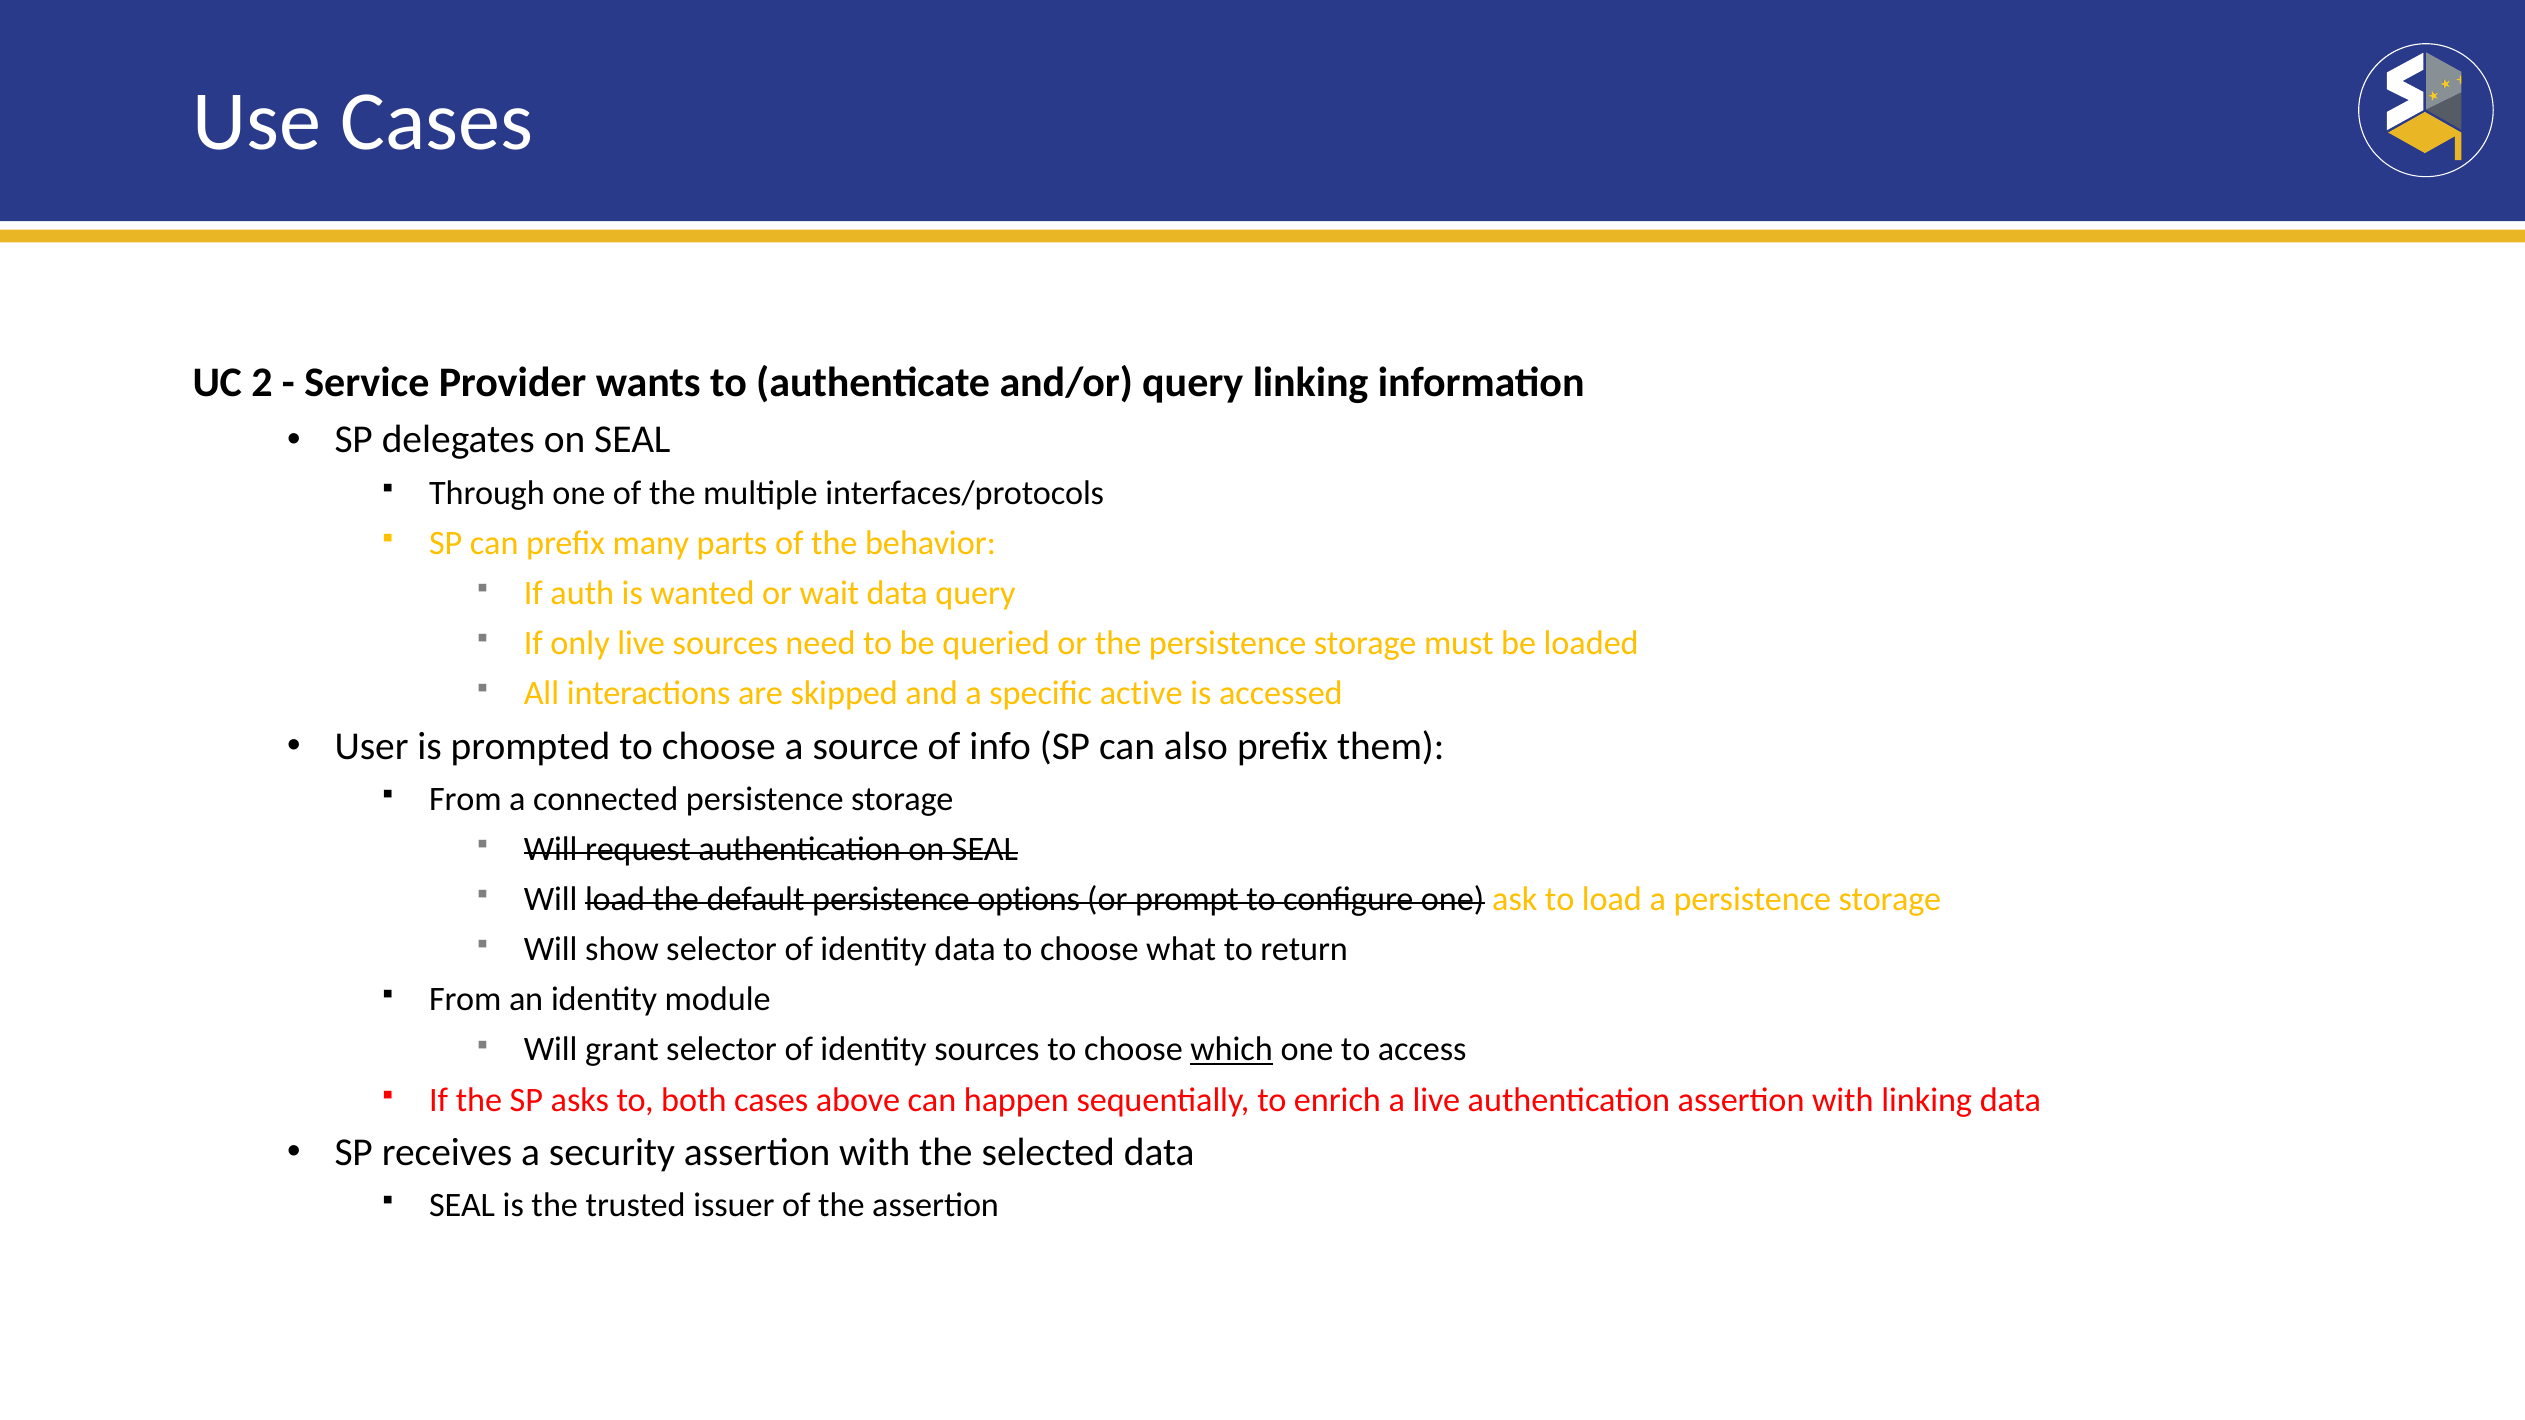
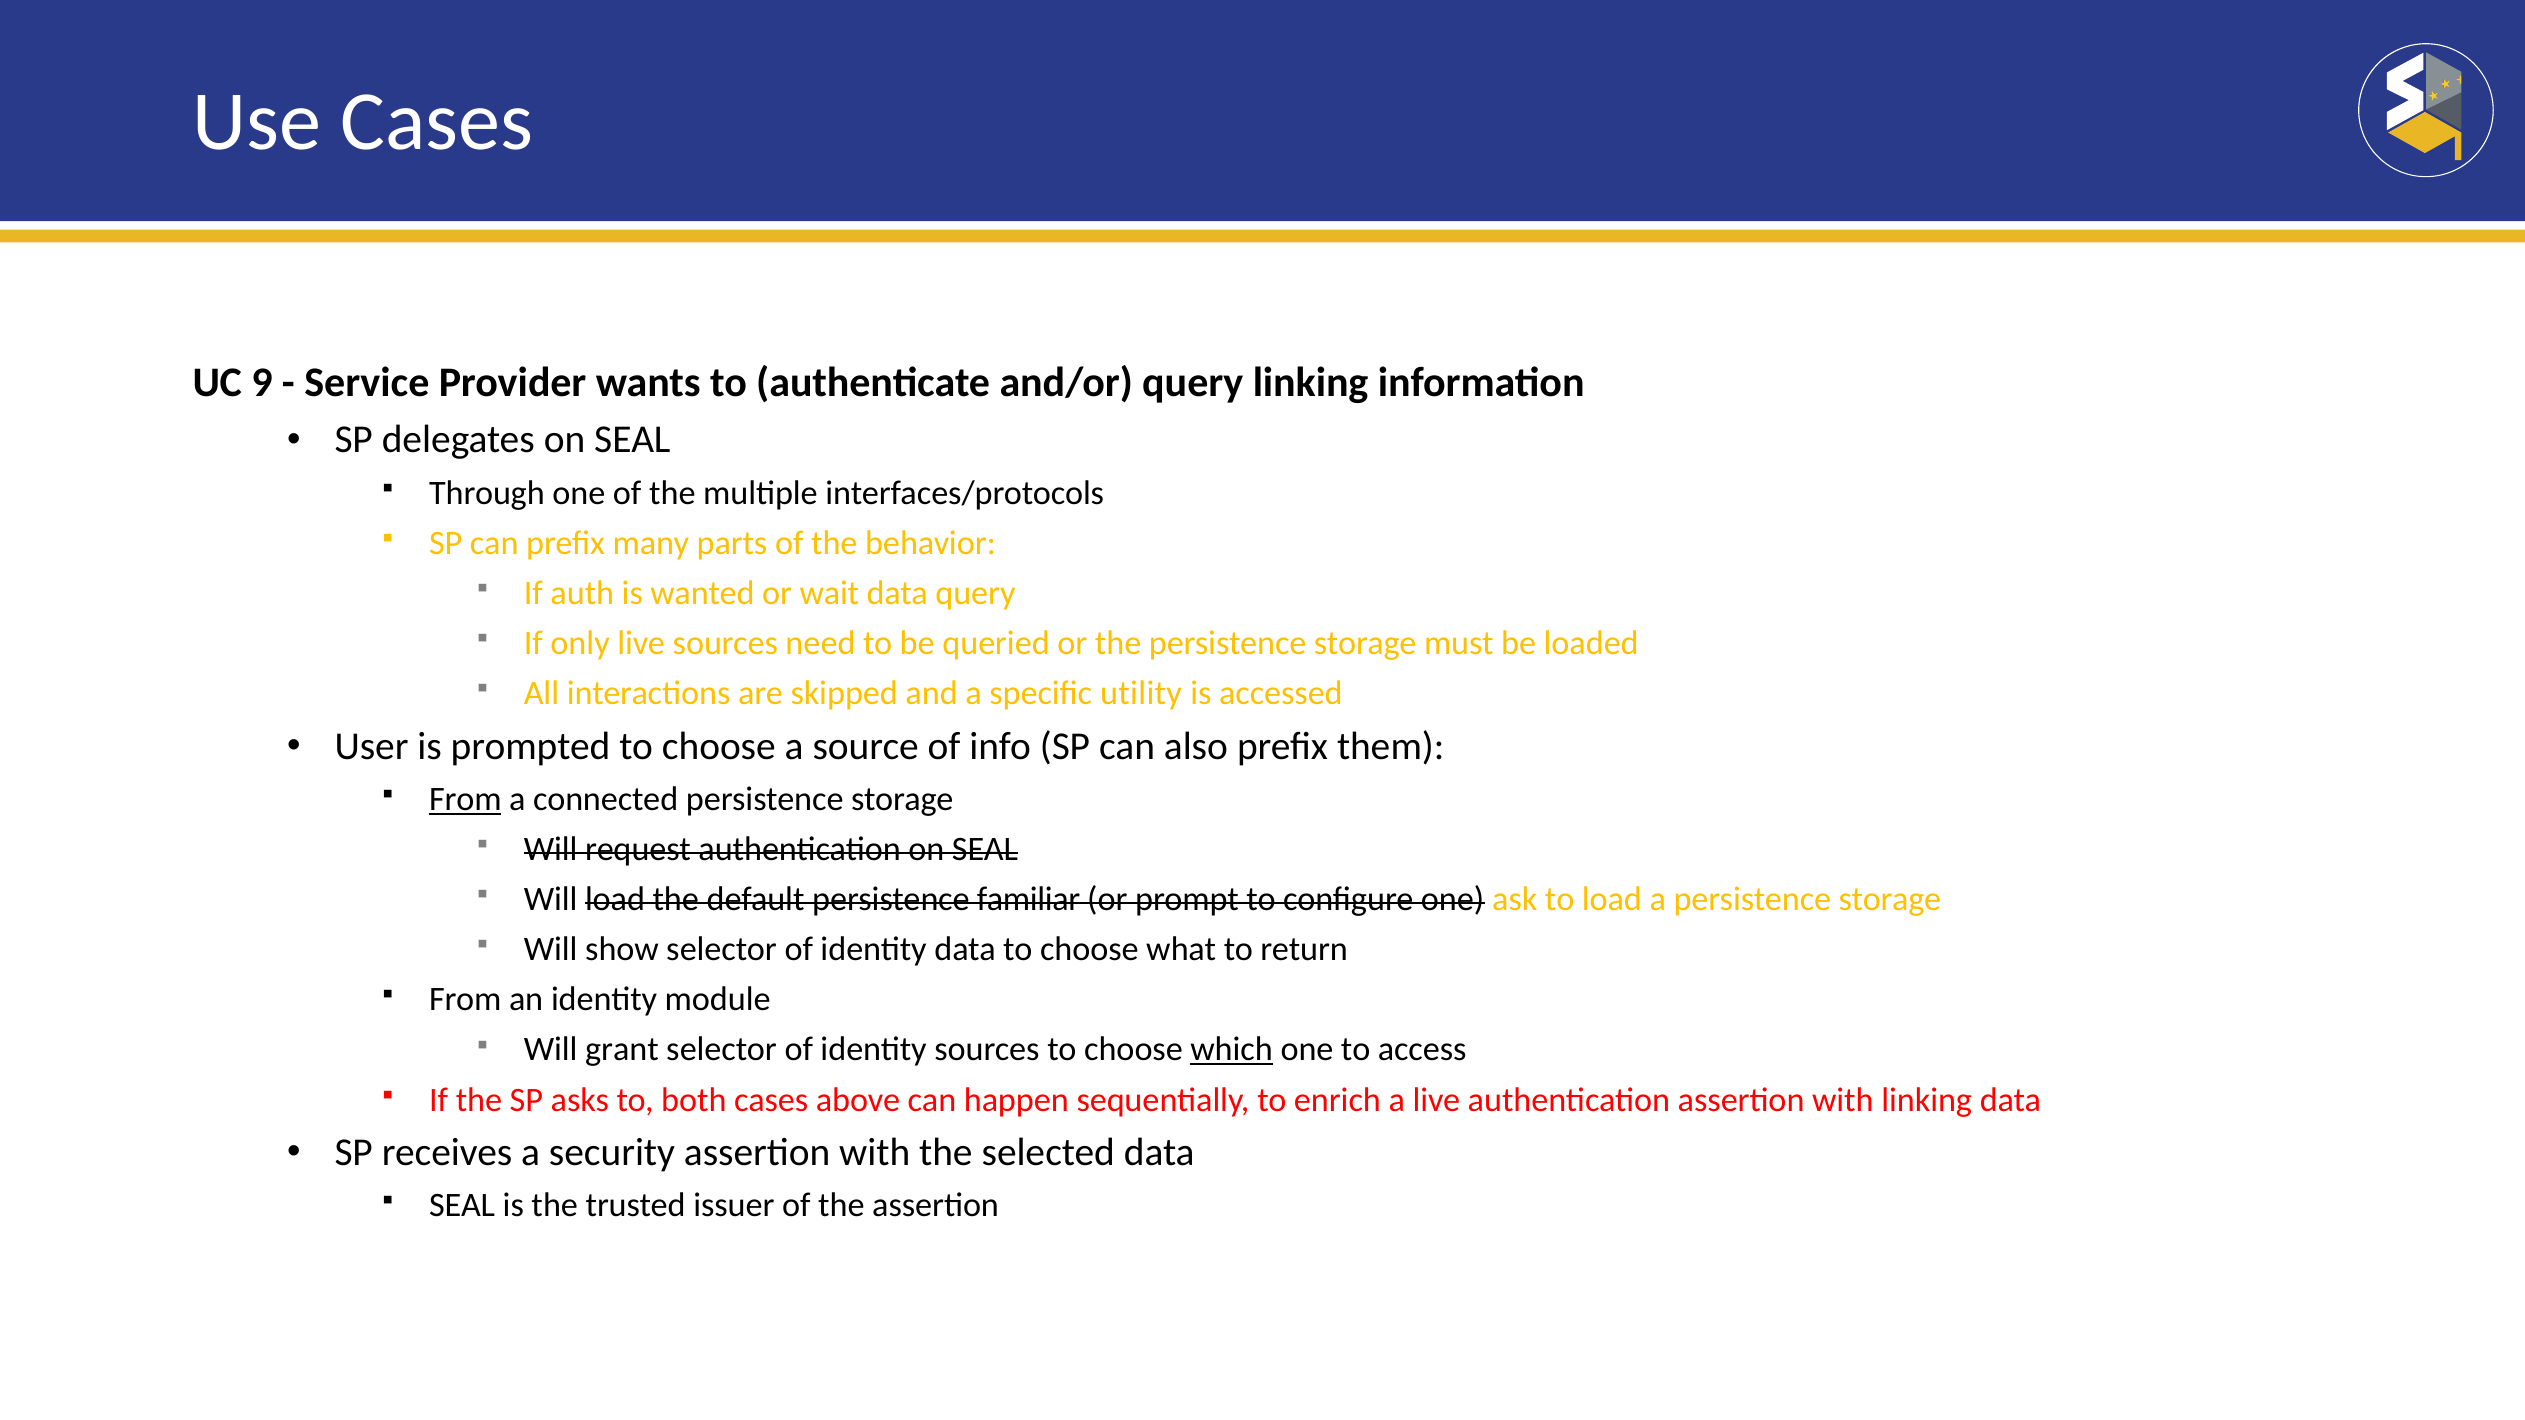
2: 2 -> 9
active: active -> utility
From at (465, 799) underline: none -> present
options: options -> familiar
